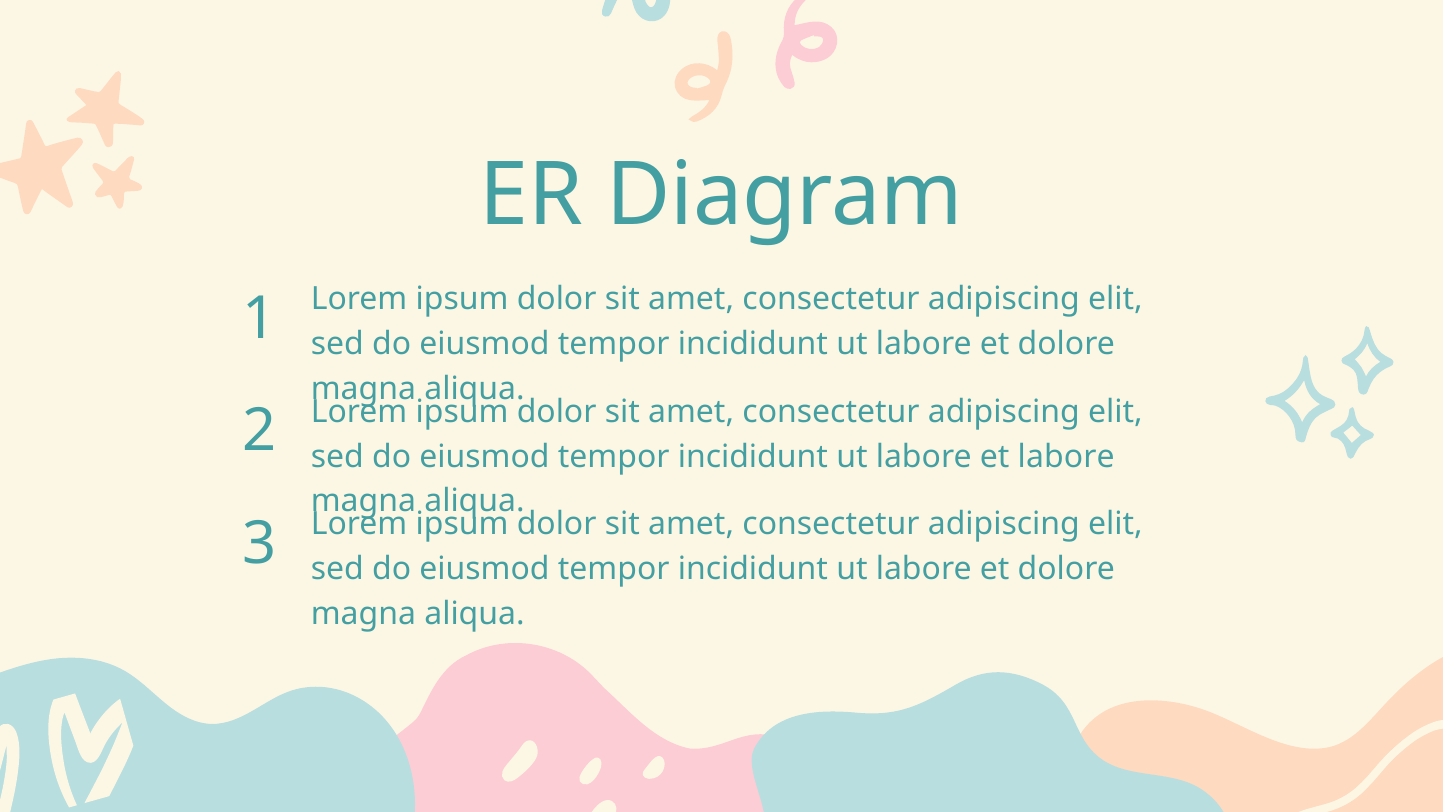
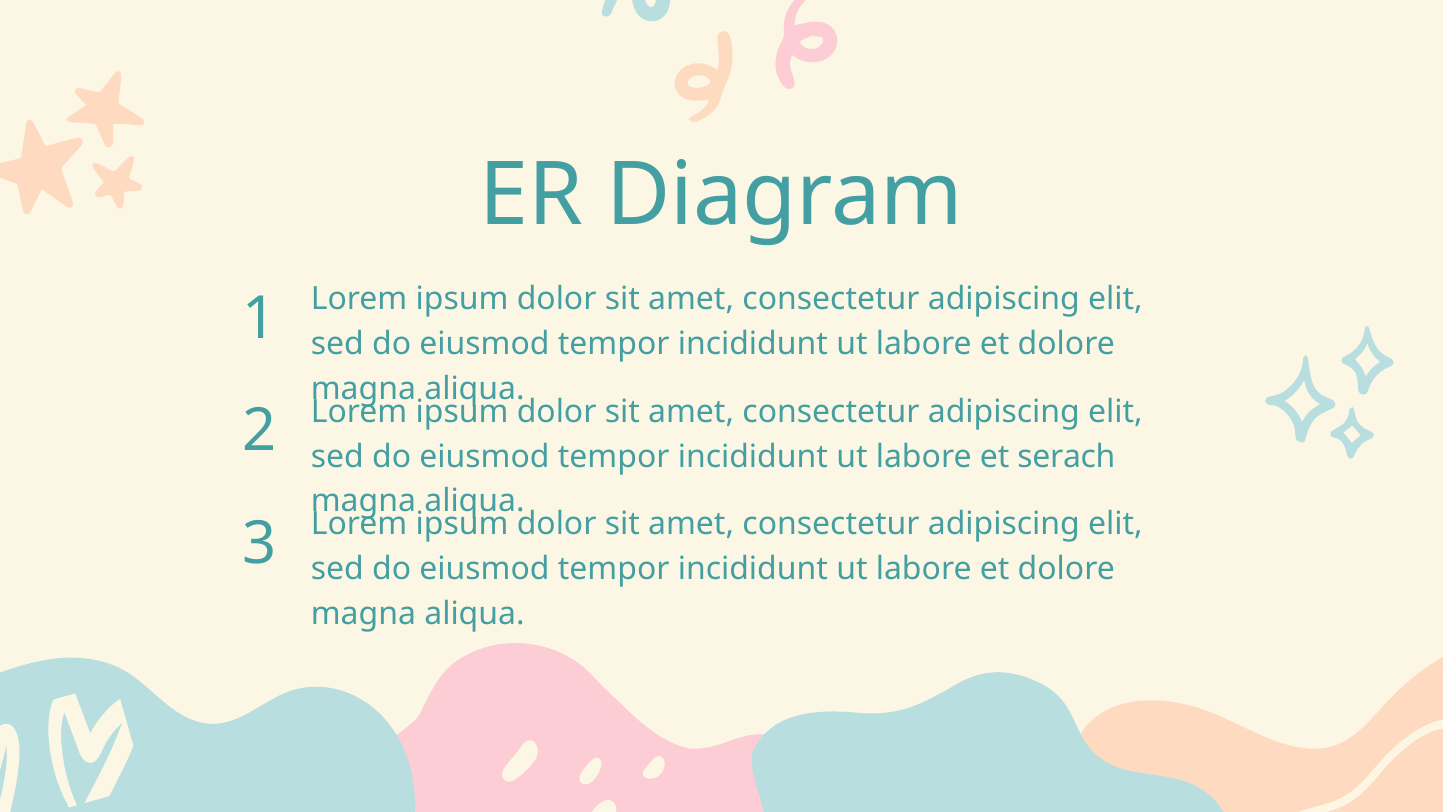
et labore: labore -> serach
